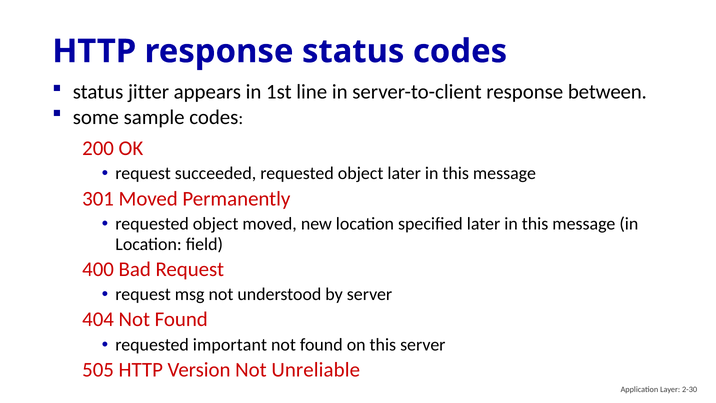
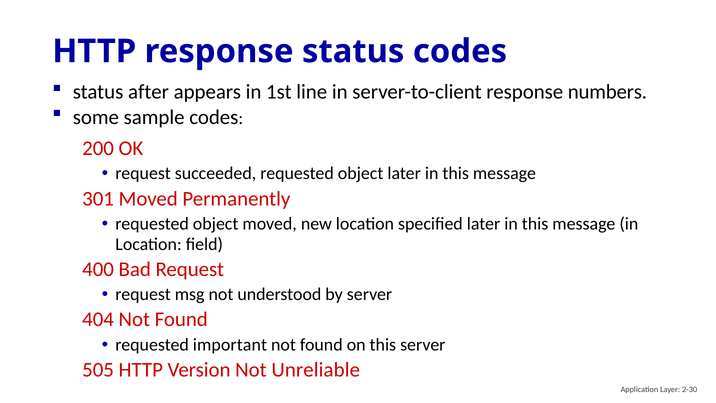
jitter: jitter -> after
between: between -> numbers
